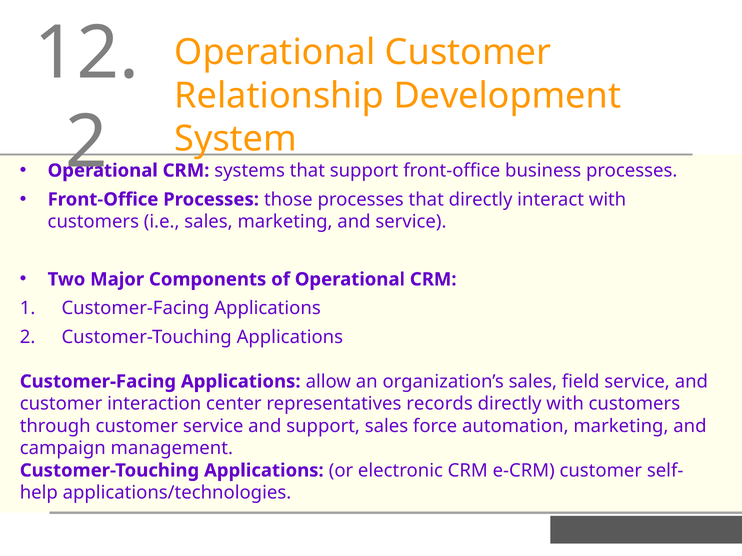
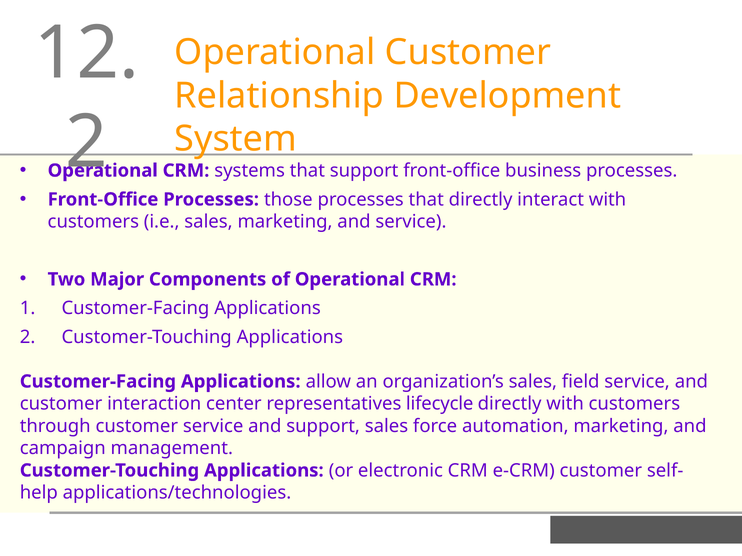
records: records -> lifecycle
